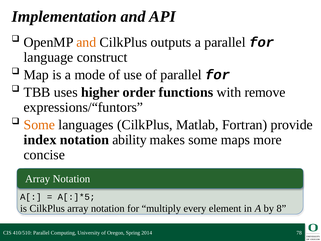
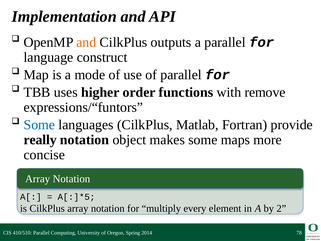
Some at (39, 125) colour: orange -> blue
index: index -> really
ability: ability -> object
8: 8 -> 2
